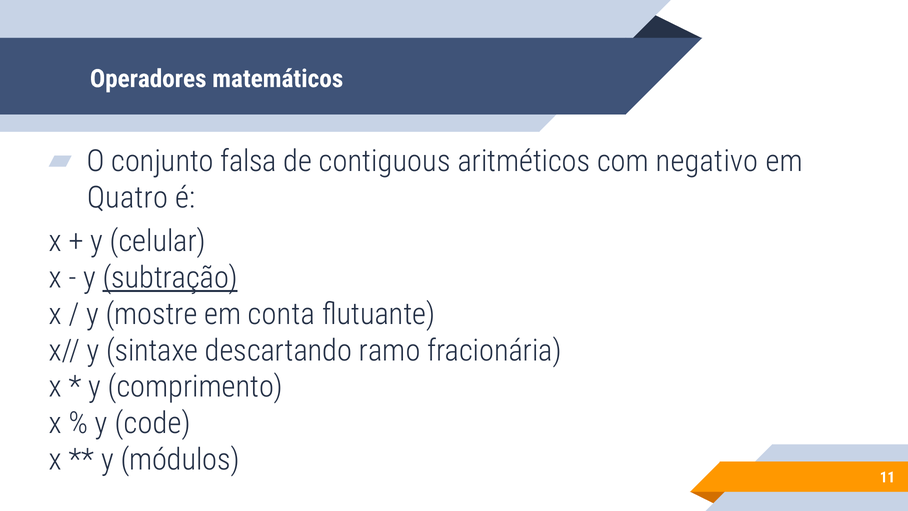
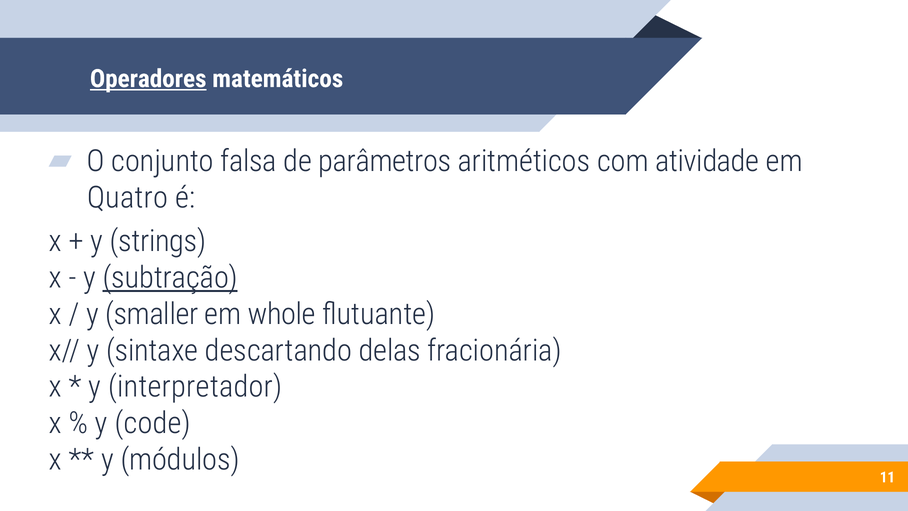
Operadores underline: none -> present
contiguous: contiguous -> parâmetros
negativo: negativo -> atividade
celular: celular -> strings
mostre: mostre -> smaller
conta: conta -> whole
ramo: ramo -> delas
comprimento: comprimento -> interpretador
